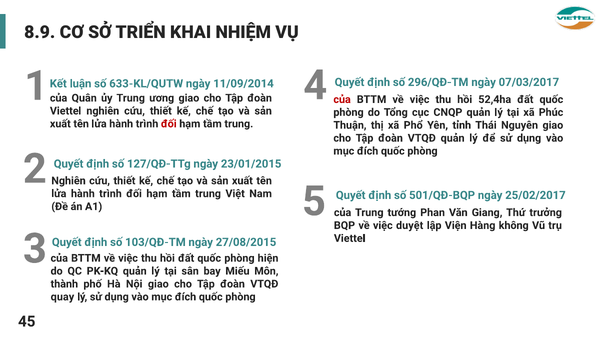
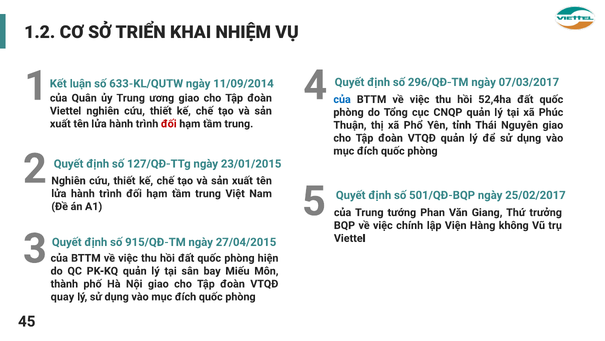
8.9: 8.9 -> 1.2
của at (342, 99) colour: red -> blue
duyệt: duyệt -> chính
103/QĐ-TM: 103/QĐ-TM -> 915/QĐ-TM
27/08/2015: 27/08/2015 -> 27/04/2015
